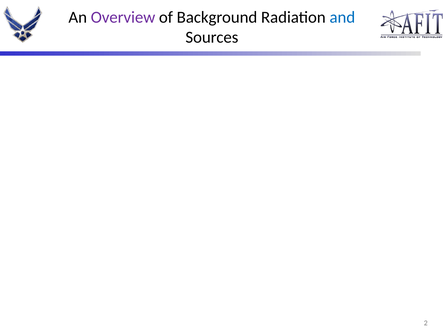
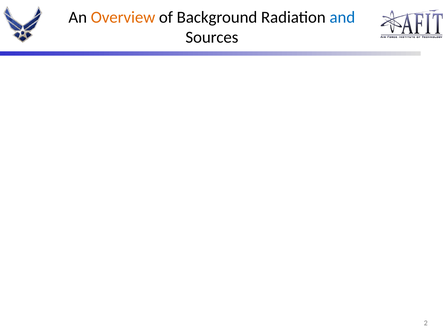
Overview colour: purple -> orange
